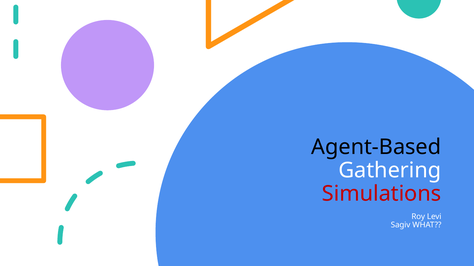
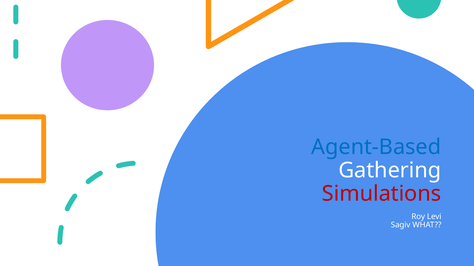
Agent-Based colour: black -> blue
